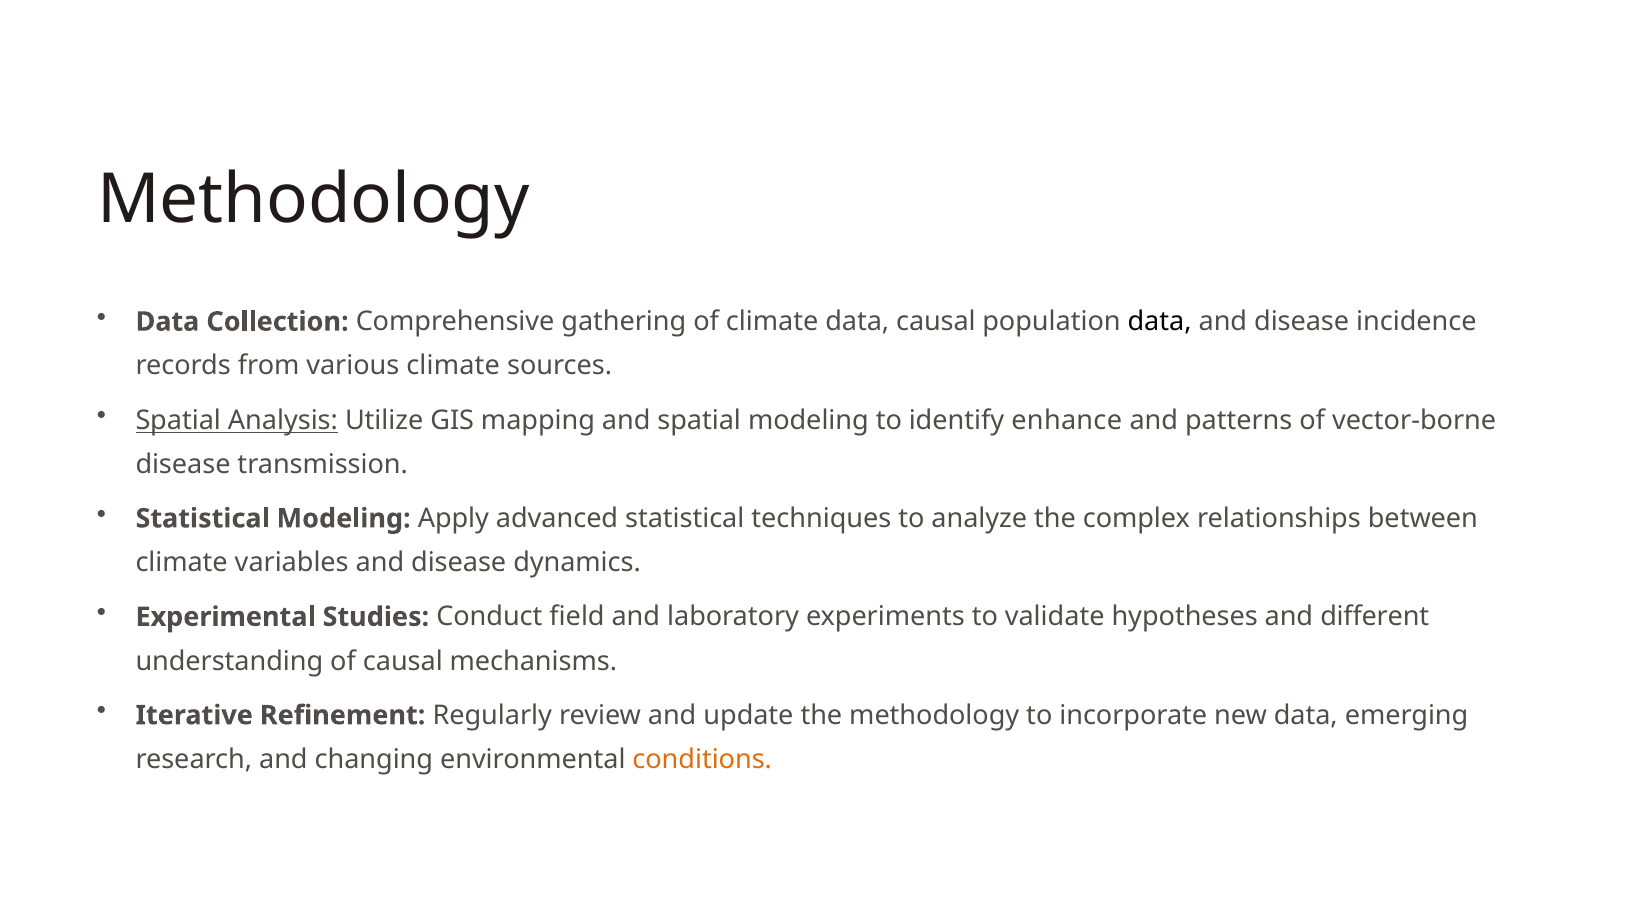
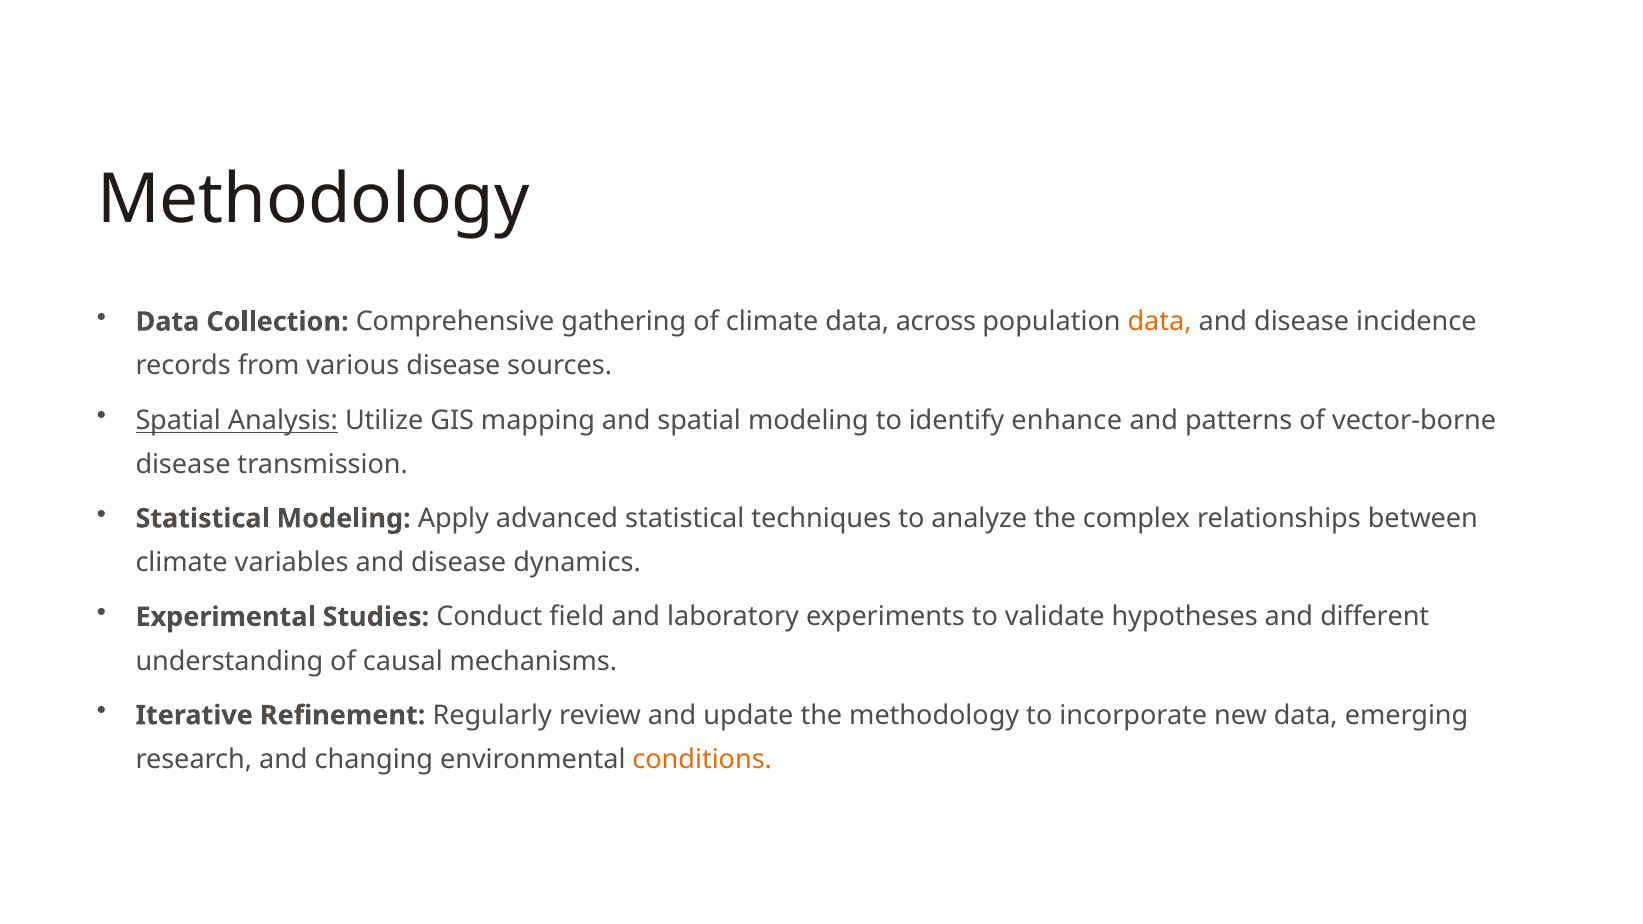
data causal: causal -> across
data at (1160, 322) colour: black -> orange
various climate: climate -> disease
